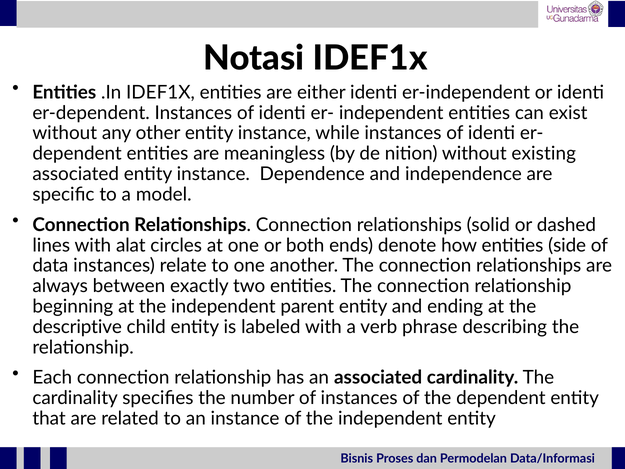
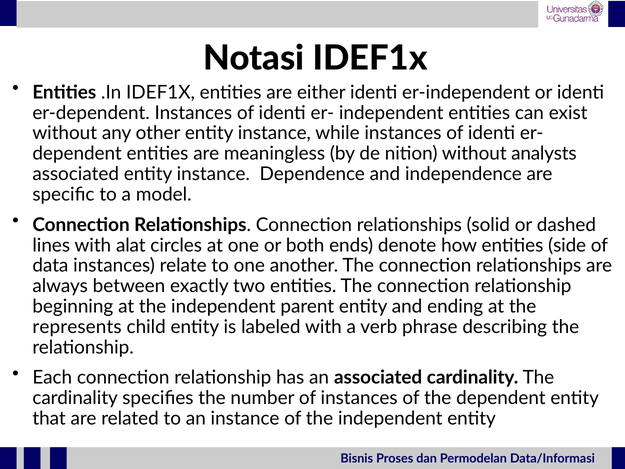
existing: existing -> analysts
descriptive: descriptive -> represents
